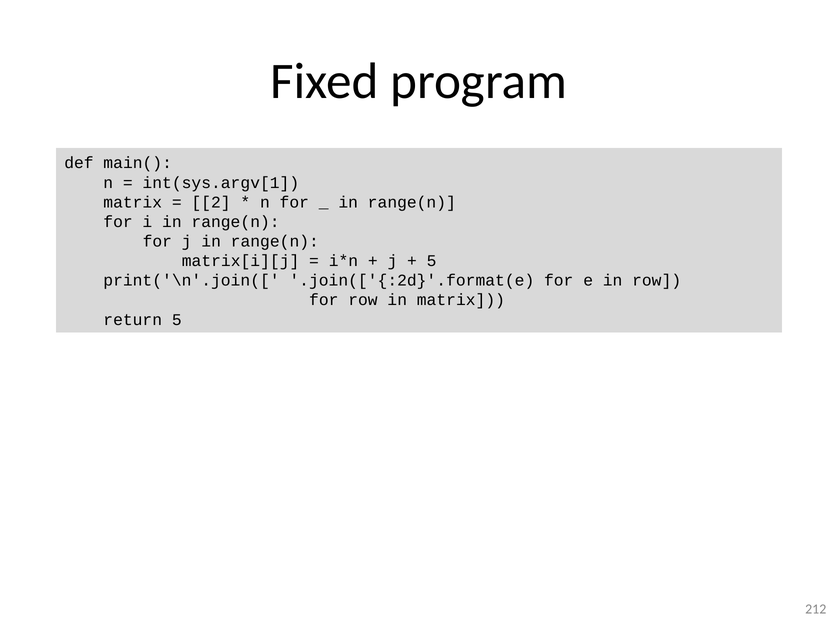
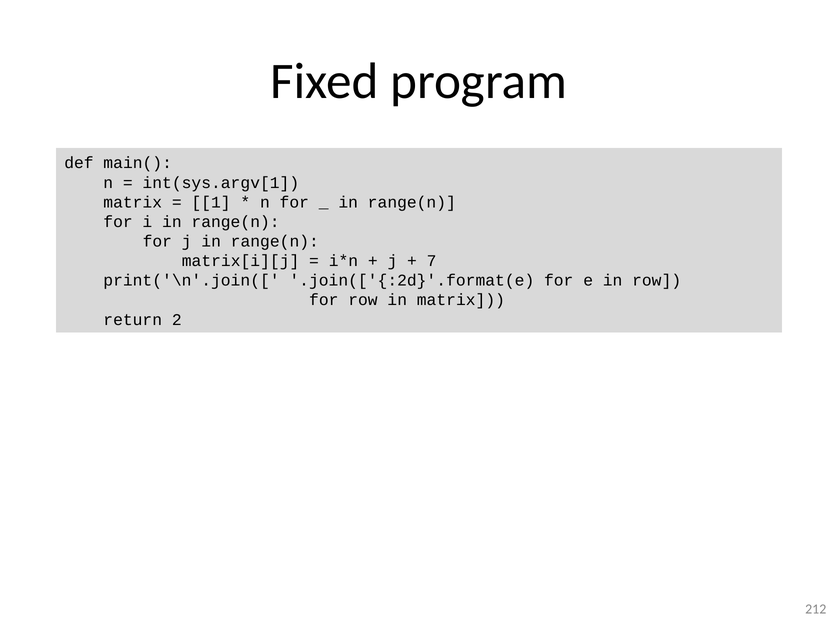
2: 2 -> 1
5 at (432, 261): 5 -> 7
return 5: 5 -> 2
